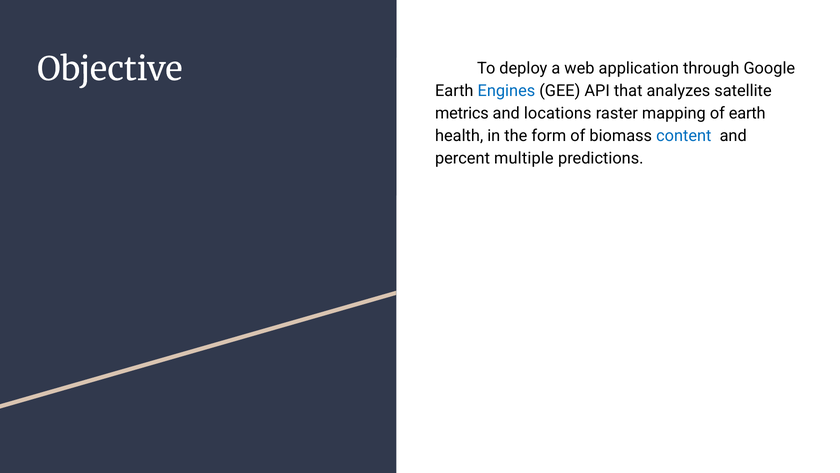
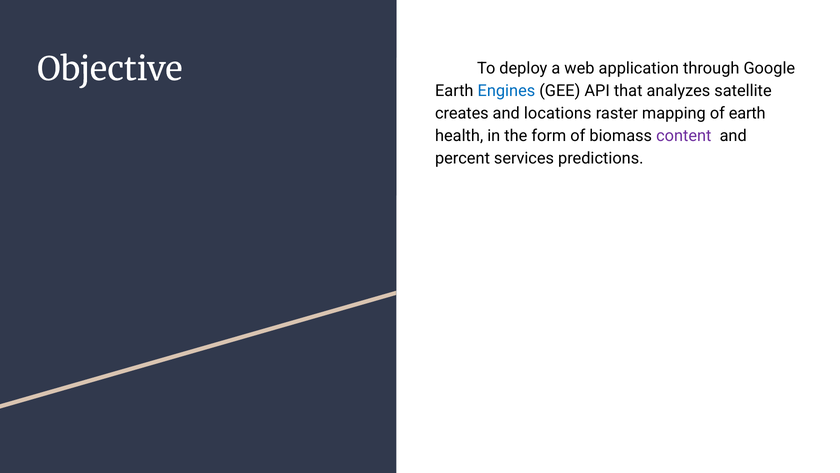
metrics: metrics -> creates
content colour: blue -> purple
multiple: multiple -> services
